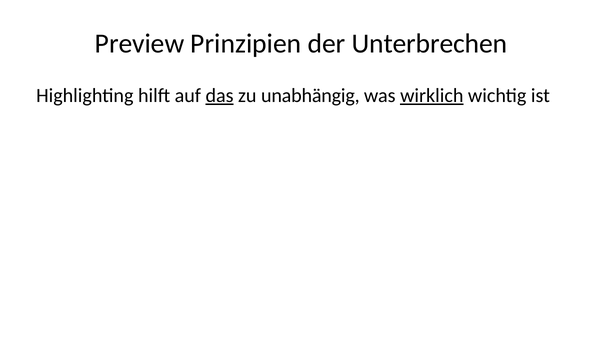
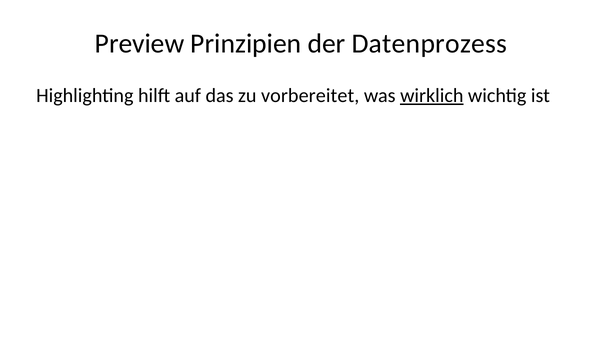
Unterbrechen: Unterbrechen -> Datenprozess
das underline: present -> none
unabhängig: unabhängig -> vorbereitet
